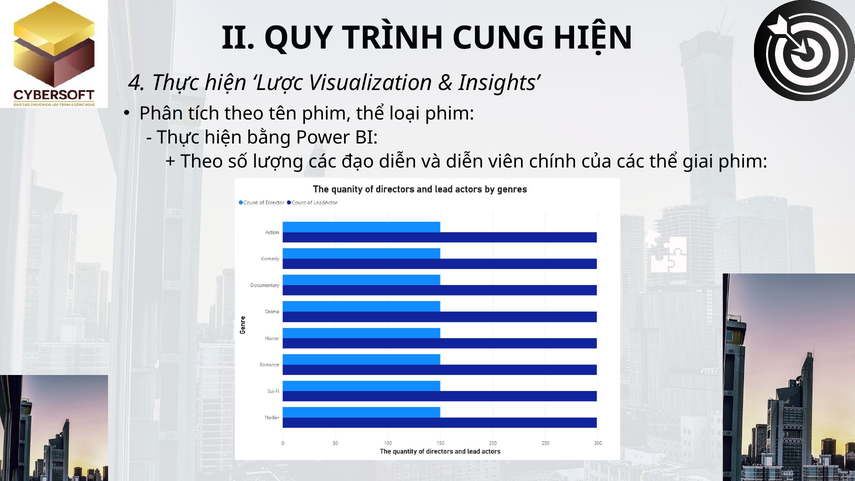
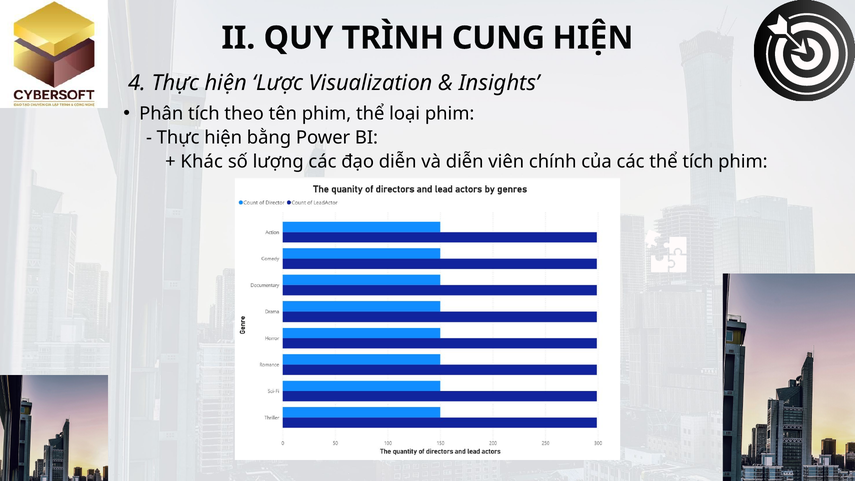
Theo at (202, 161): Theo -> Khác
thể giai: giai -> tích
